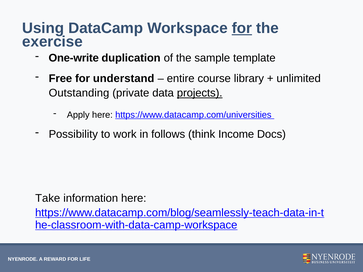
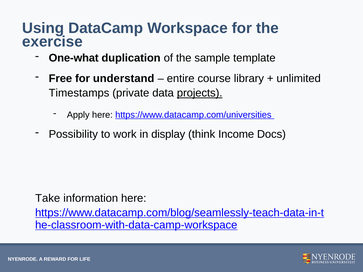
for at (242, 28) underline: present -> none
One-write: One-write -> One-what
Outstanding: Outstanding -> Timestamps
follows: follows -> display
